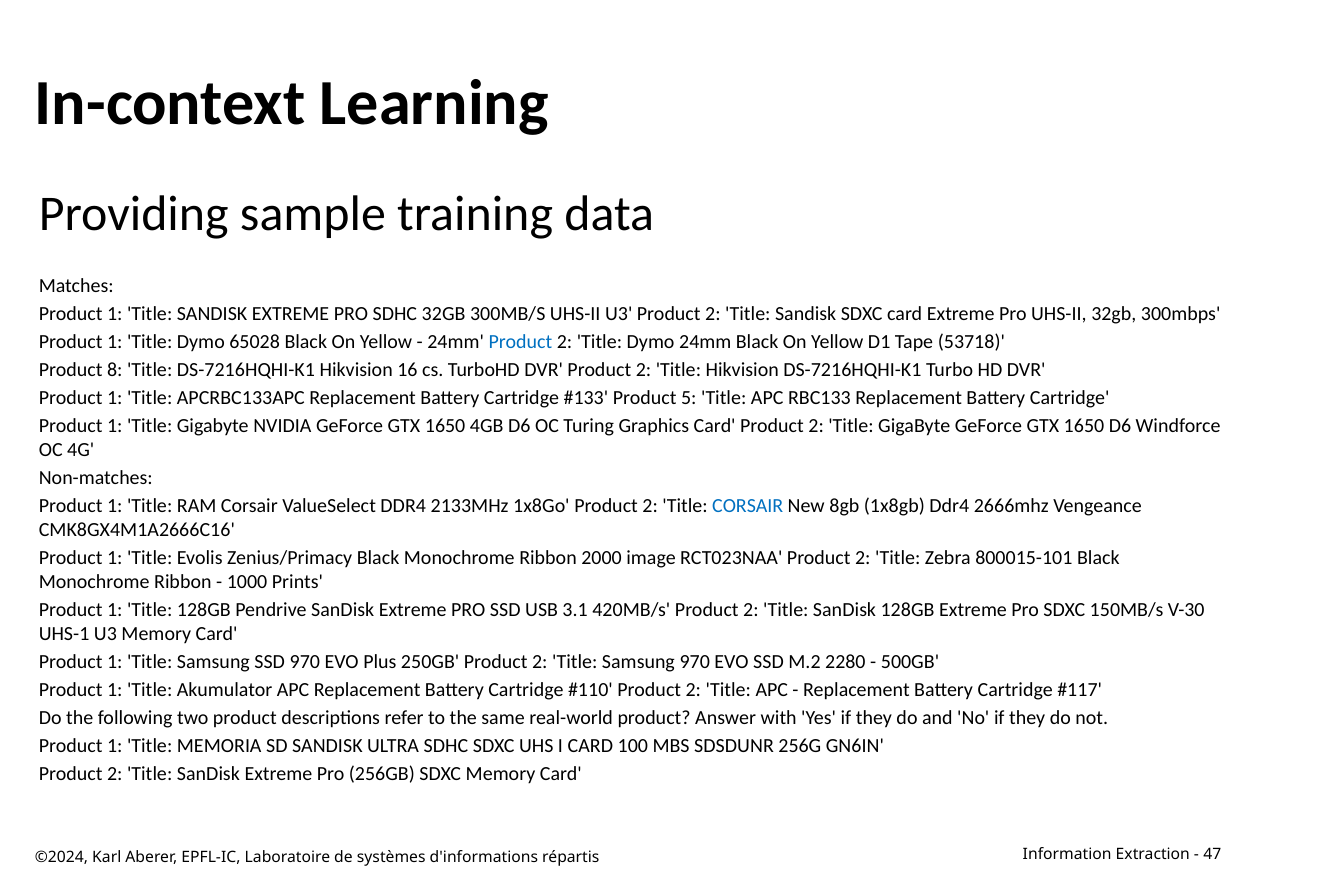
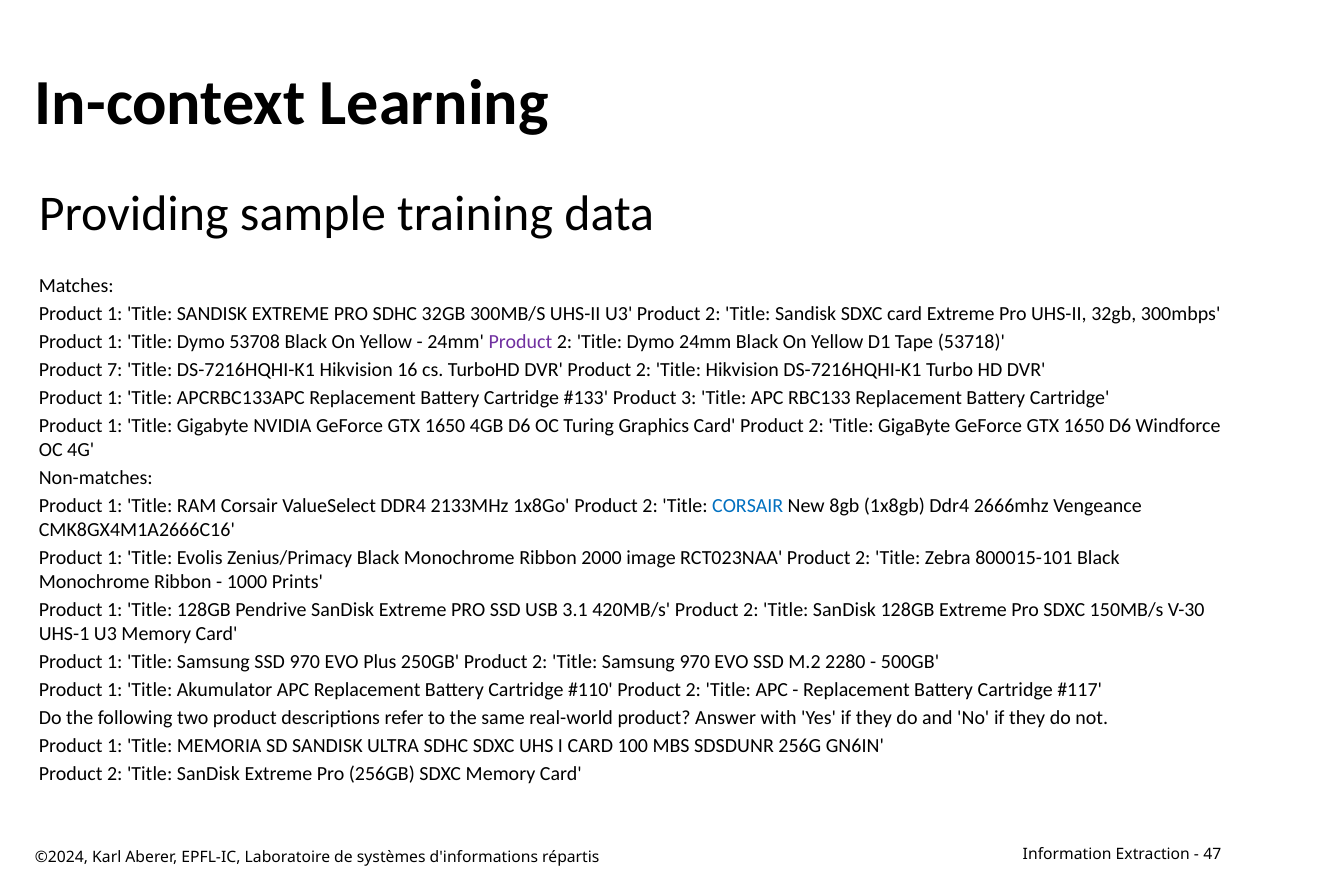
65028: 65028 -> 53708
Product at (520, 342) colour: blue -> purple
8: 8 -> 7
5: 5 -> 3
